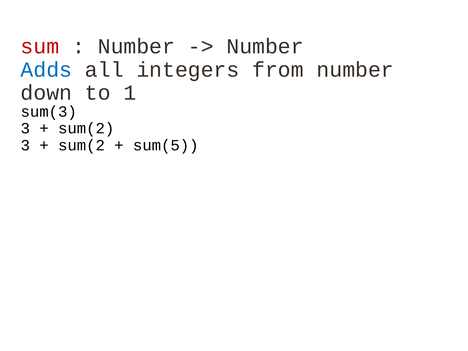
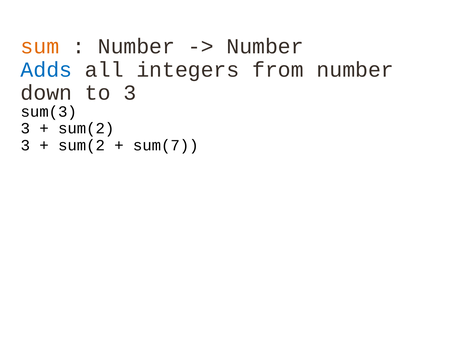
sum colour: red -> orange
to 1: 1 -> 3
sum(5: sum(5 -> sum(7
